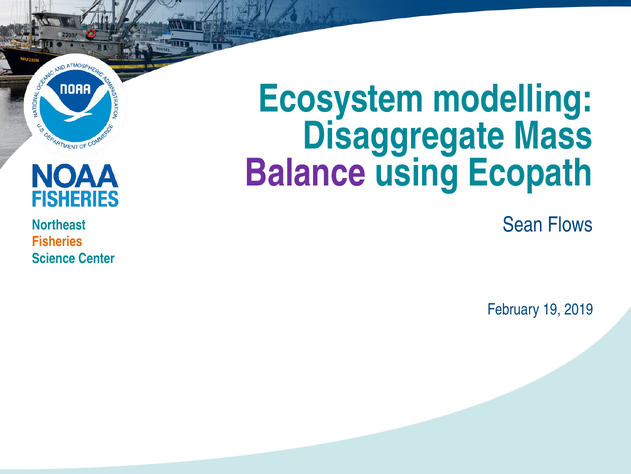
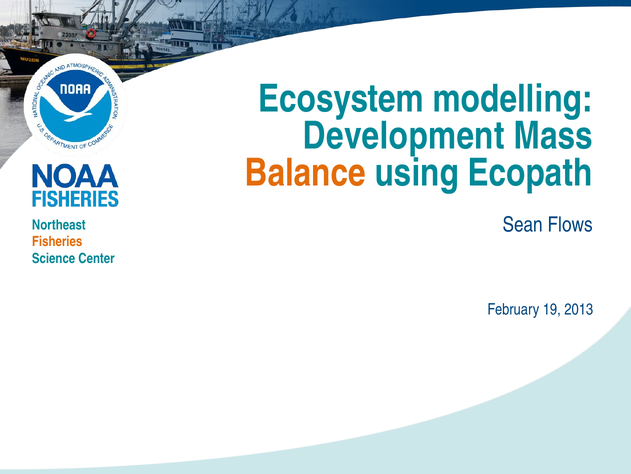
Disaggregate: Disaggregate -> Development
Balance colour: purple -> orange
2019: 2019 -> 2013
